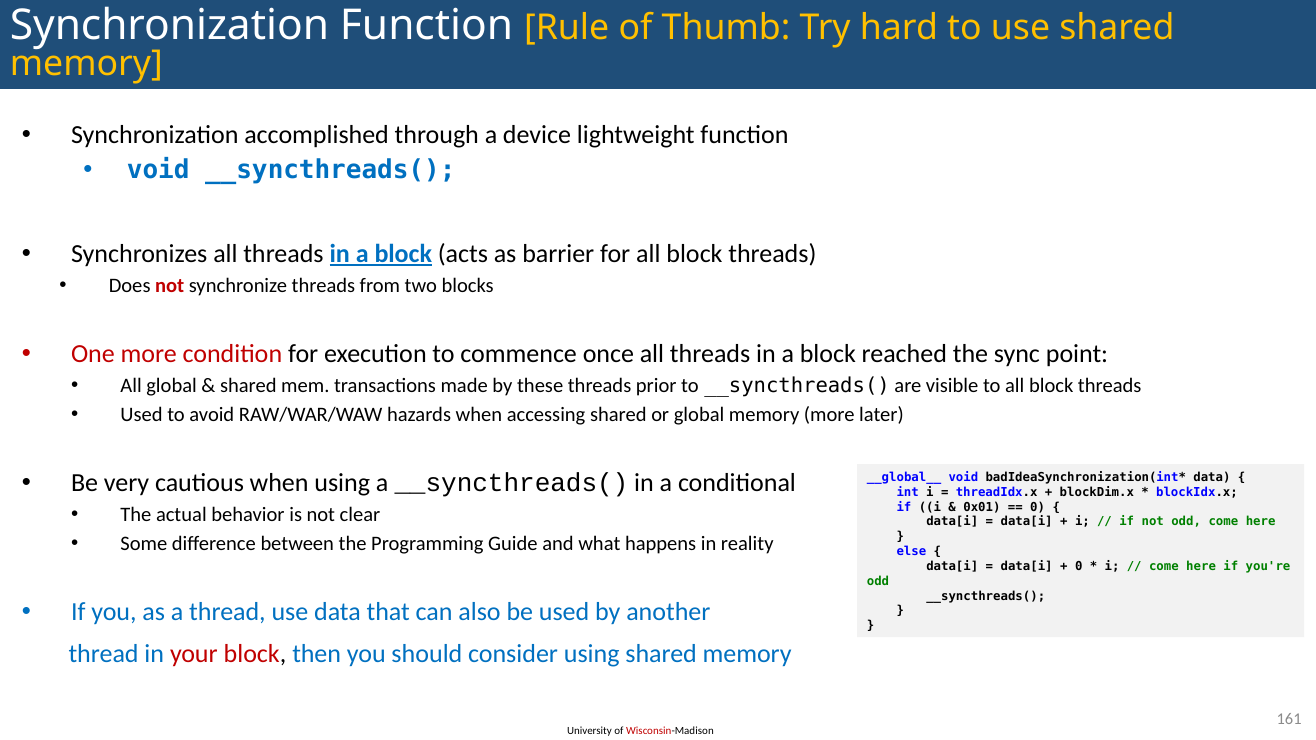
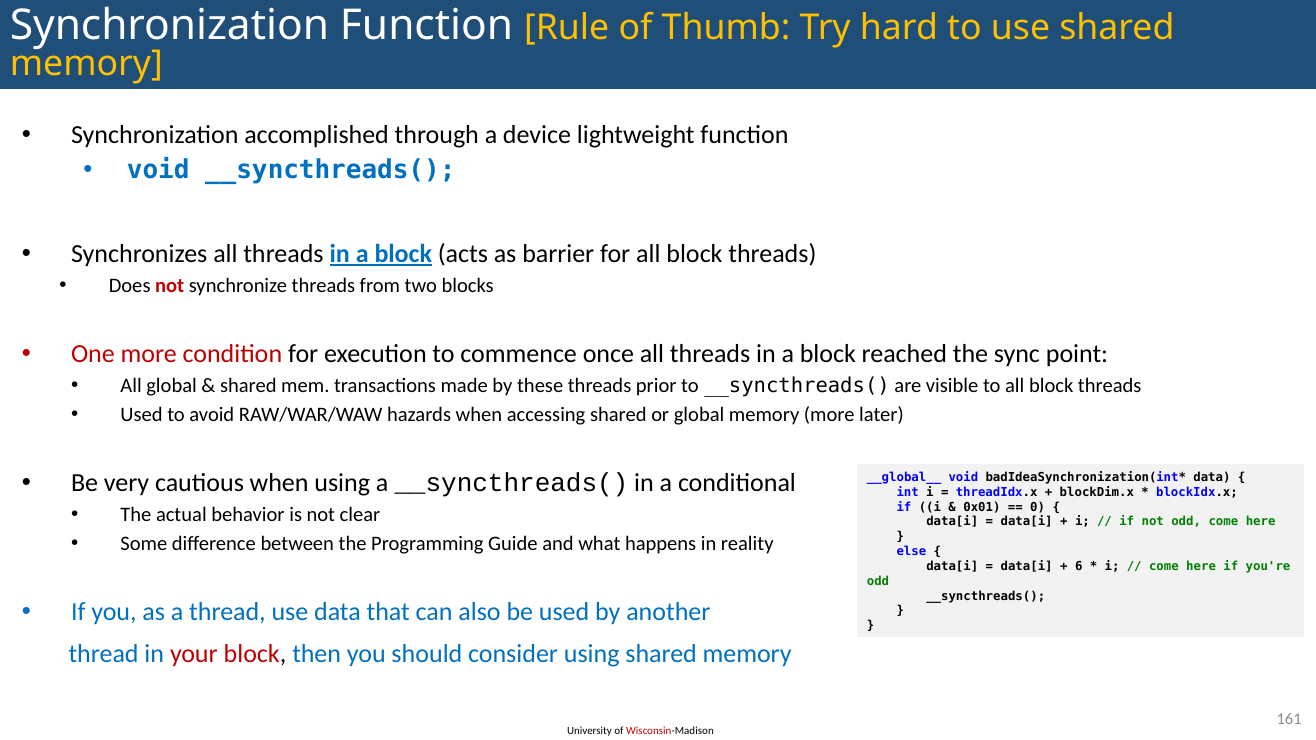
0 at (1079, 567): 0 -> 6
